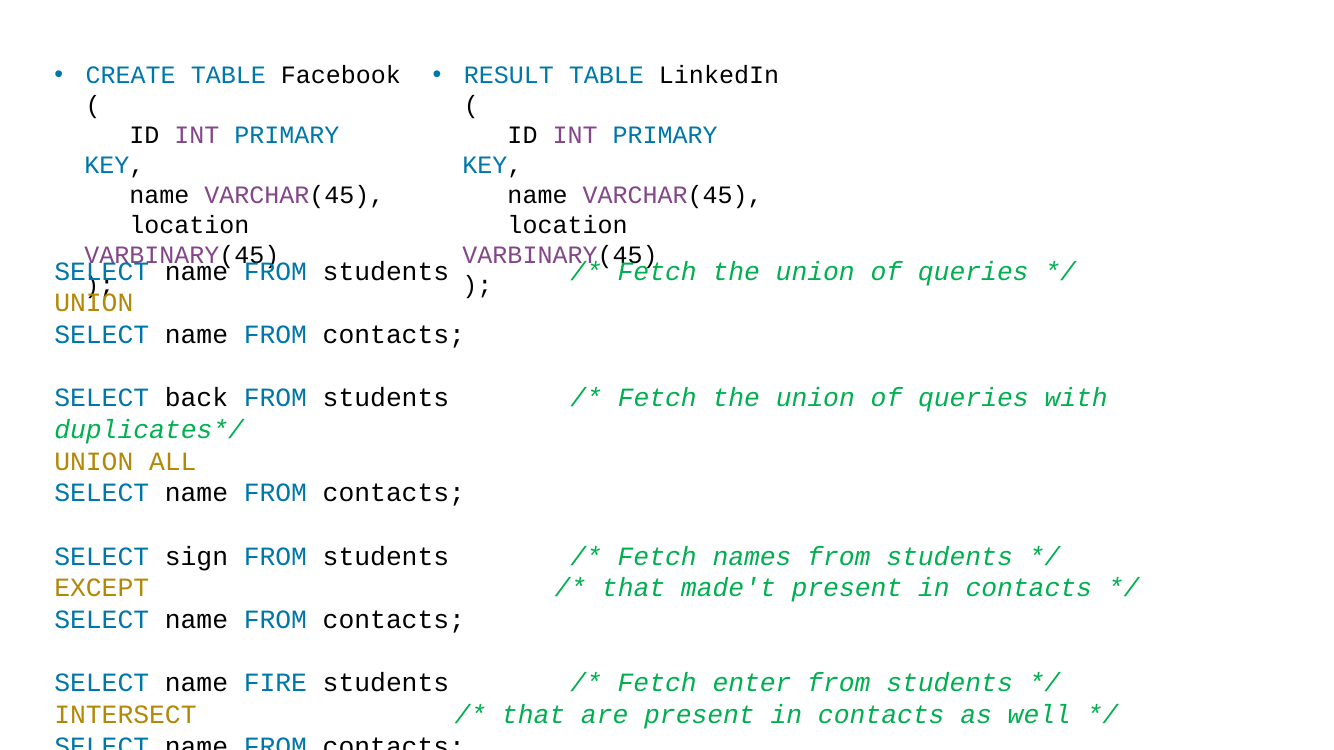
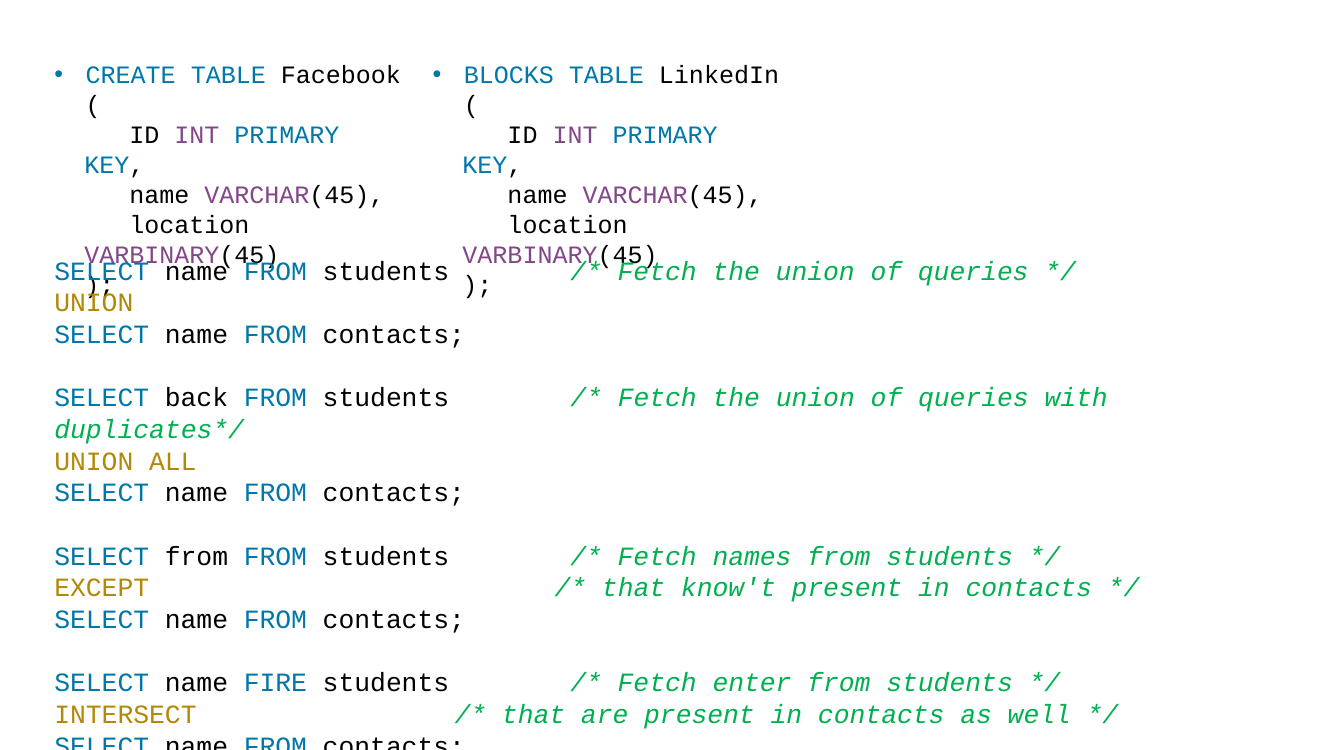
RESULT: RESULT -> BLOCKS
SELECT sign: sign -> from
made't: made't -> know't
